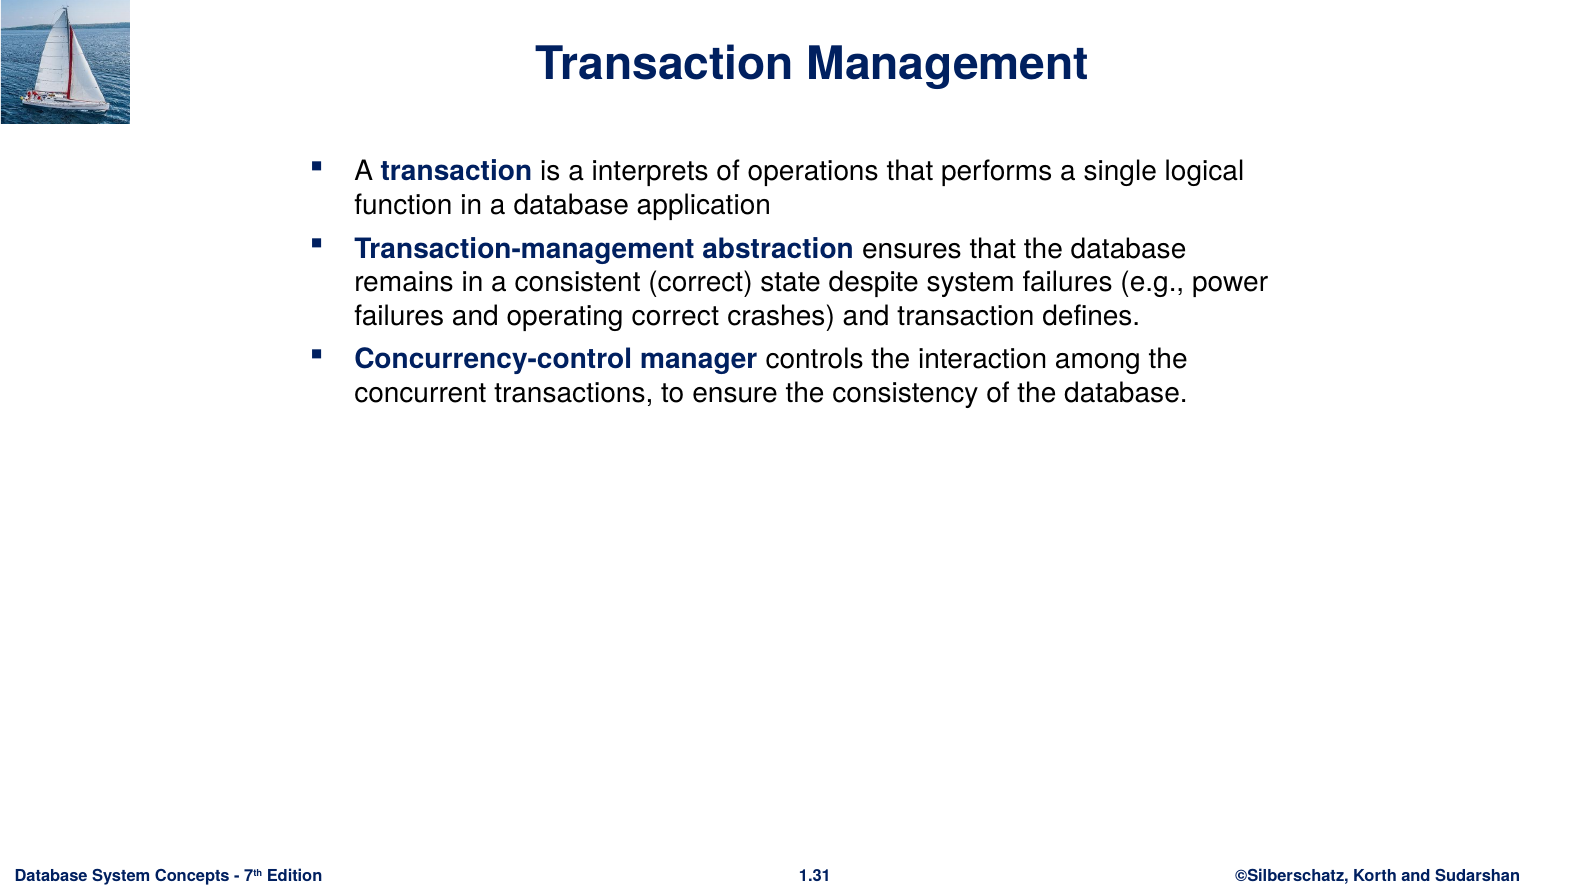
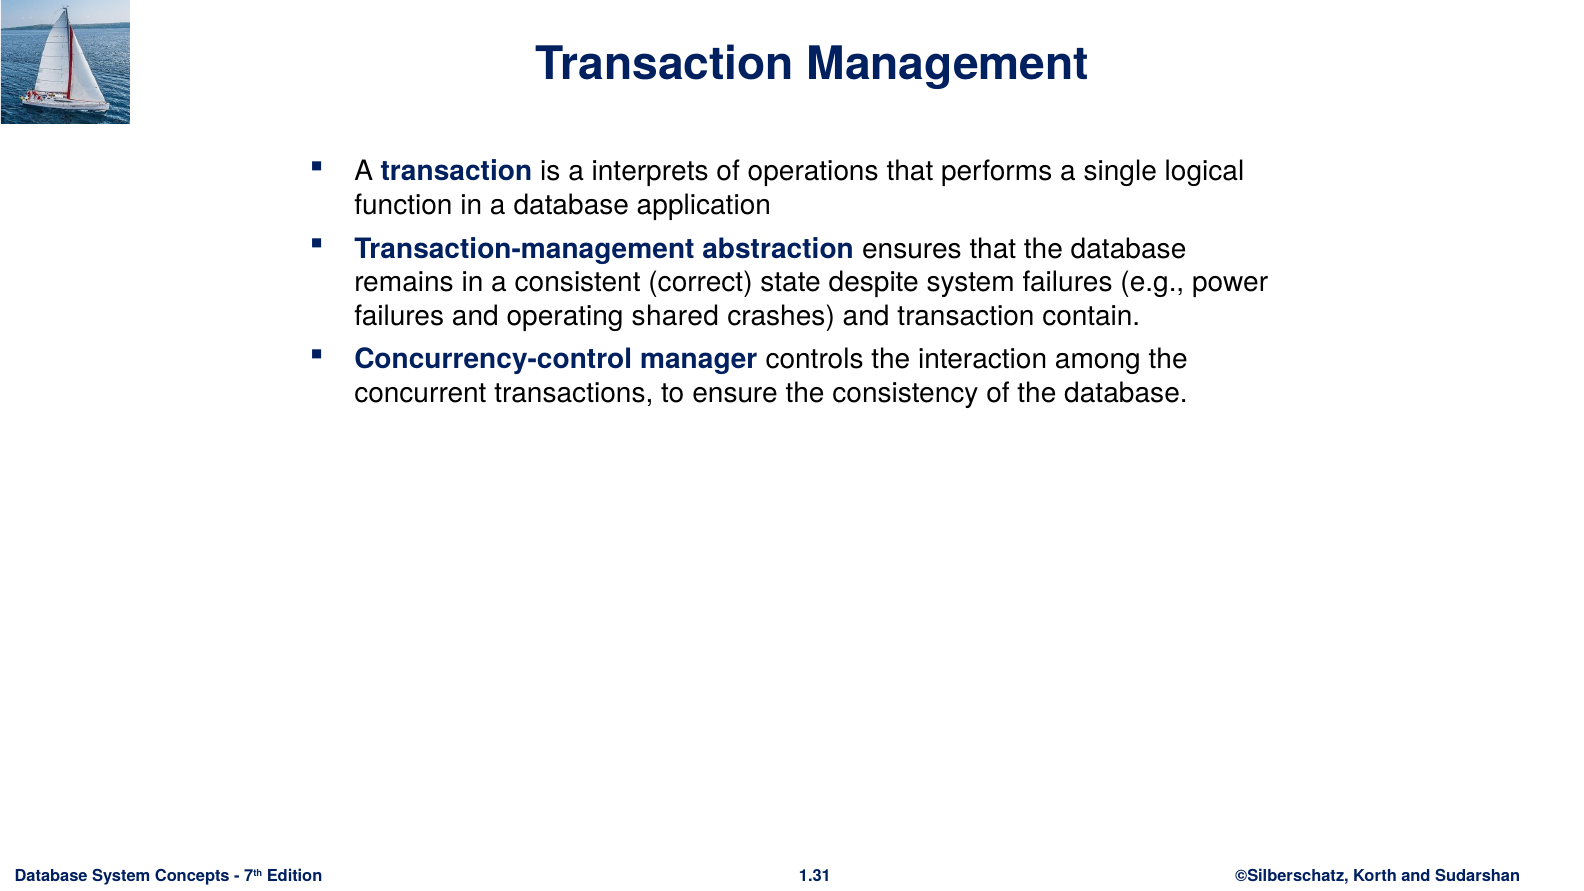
operating correct: correct -> shared
defines: defines -> contain
